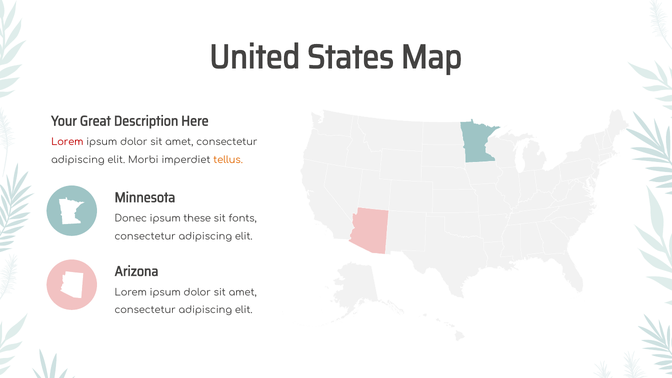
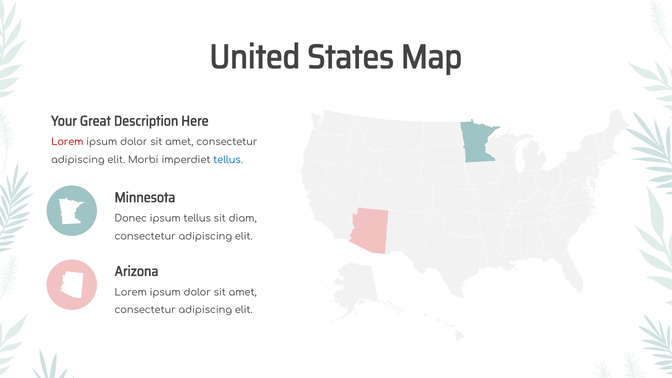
tellus at (228, 160) colour: orange -> blue
ipsum these: these -> tellus
fonts: fonts -> diam
